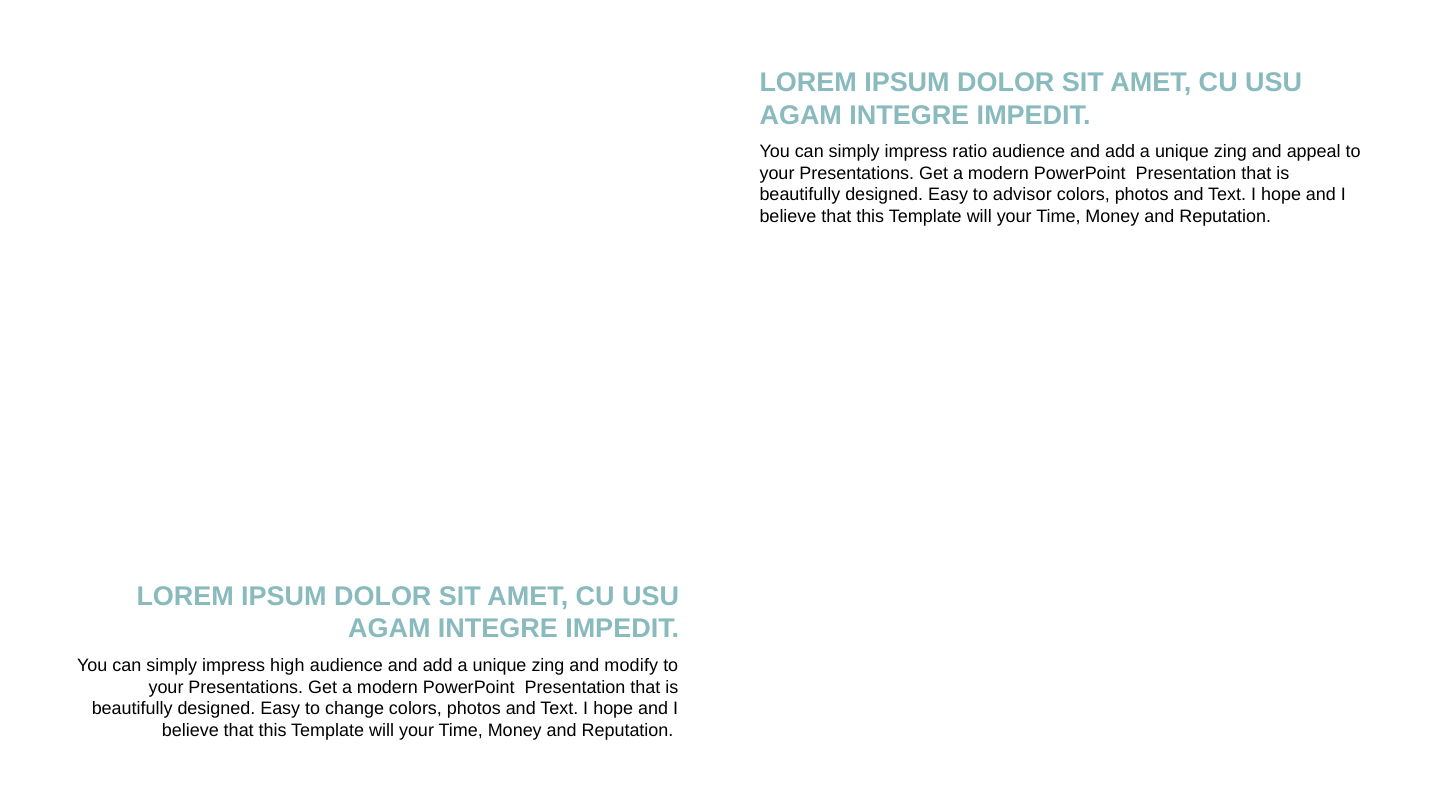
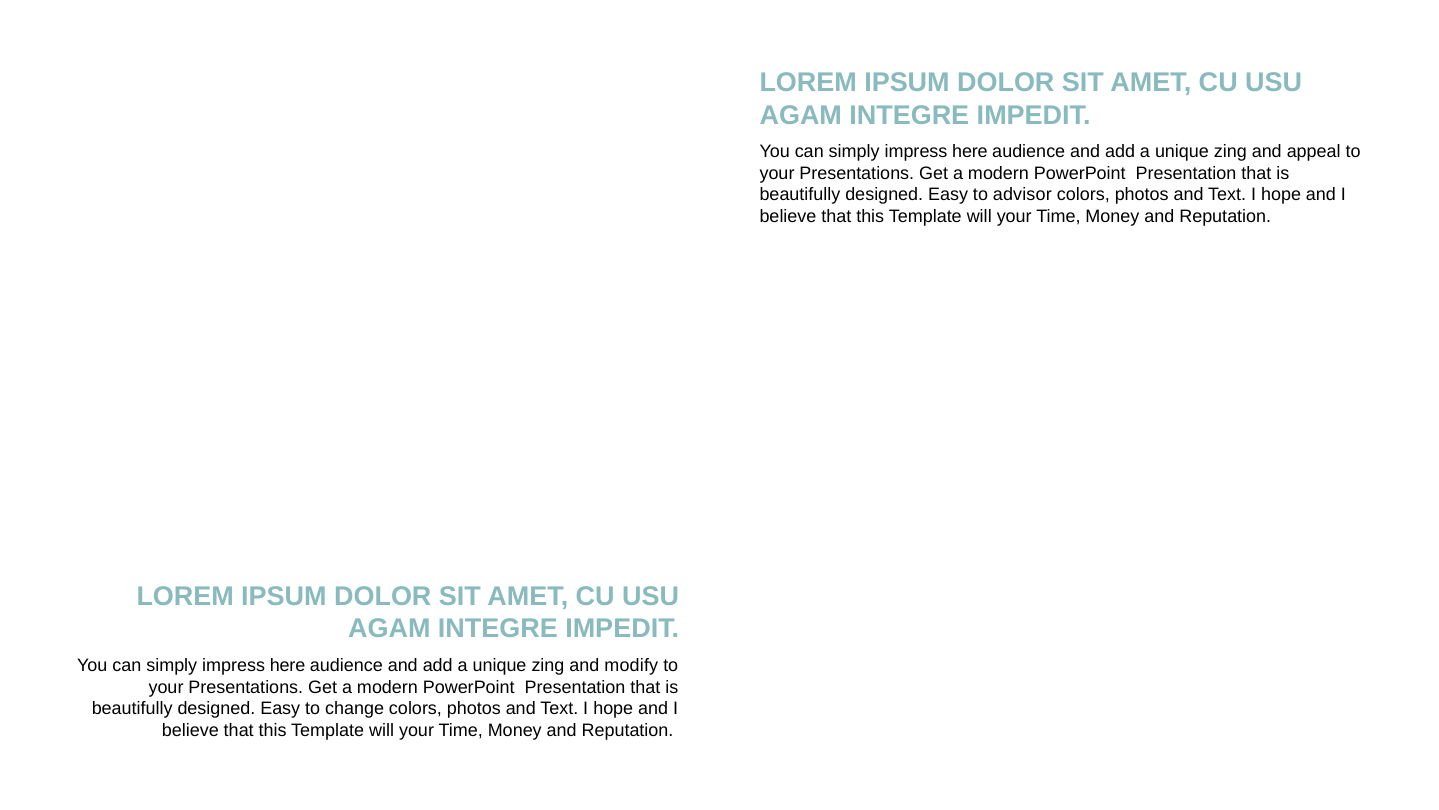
ratio at (970, 152): ratio -> here
high at (287, 665): high -> here
